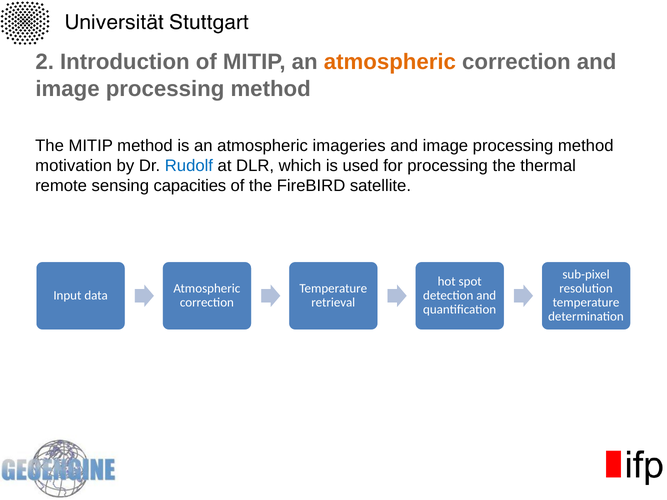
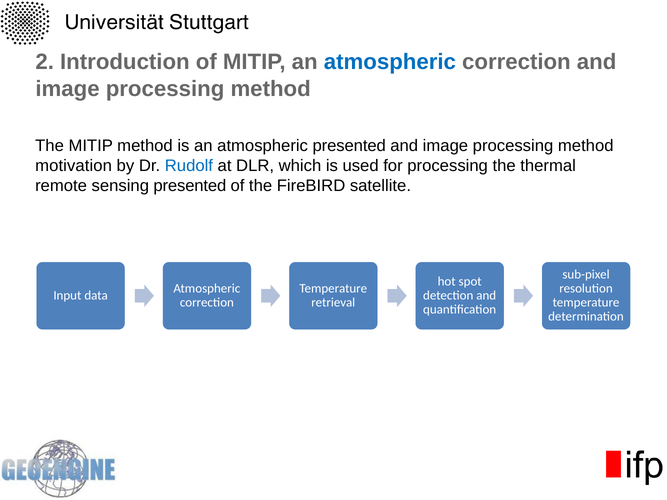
atmospheric at (390, 62) colour: orange -> blue
atmospheric imageries: imageries -> presented
sensing capacities: capacities -> presented
